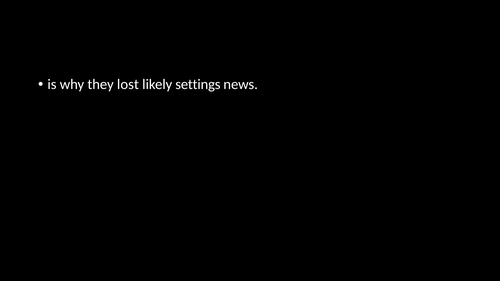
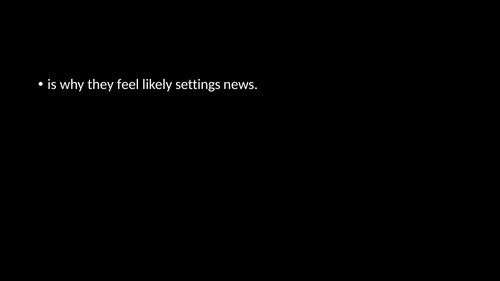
lost: lost -> feel
